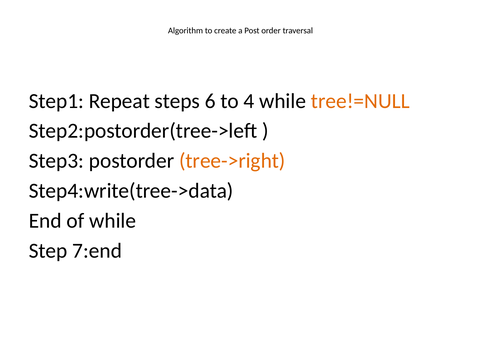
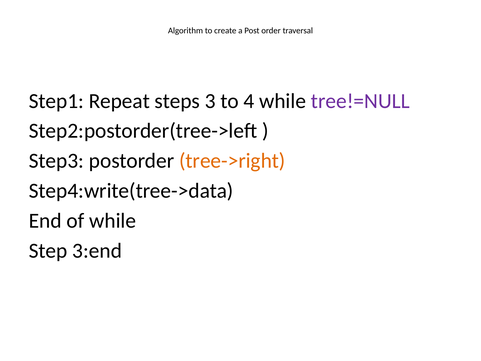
6: 6 -> 3
tree!=NULL colour: orange -> purple
7:end: 7:end -> 3:end
